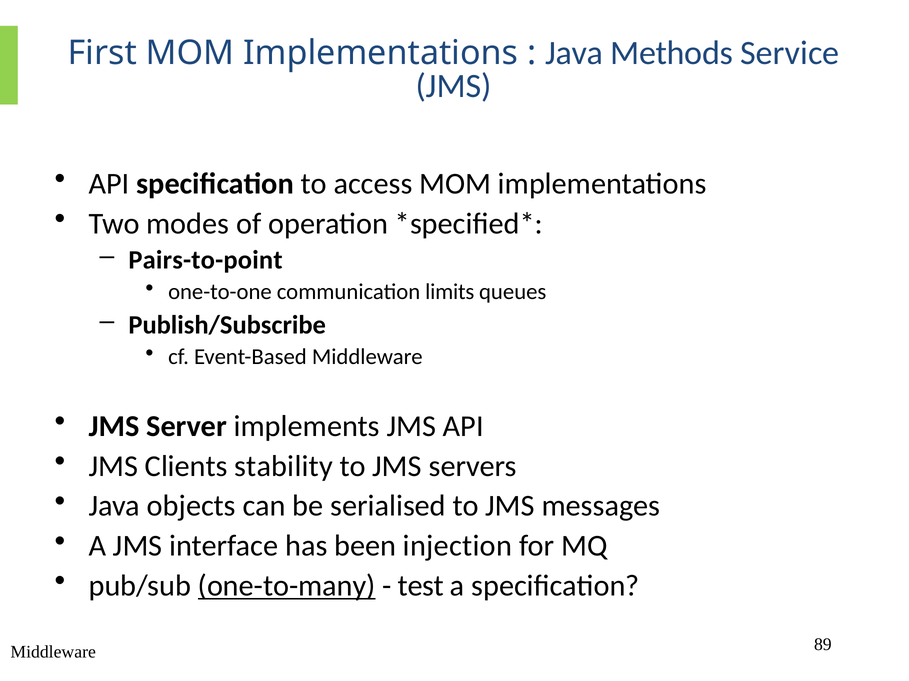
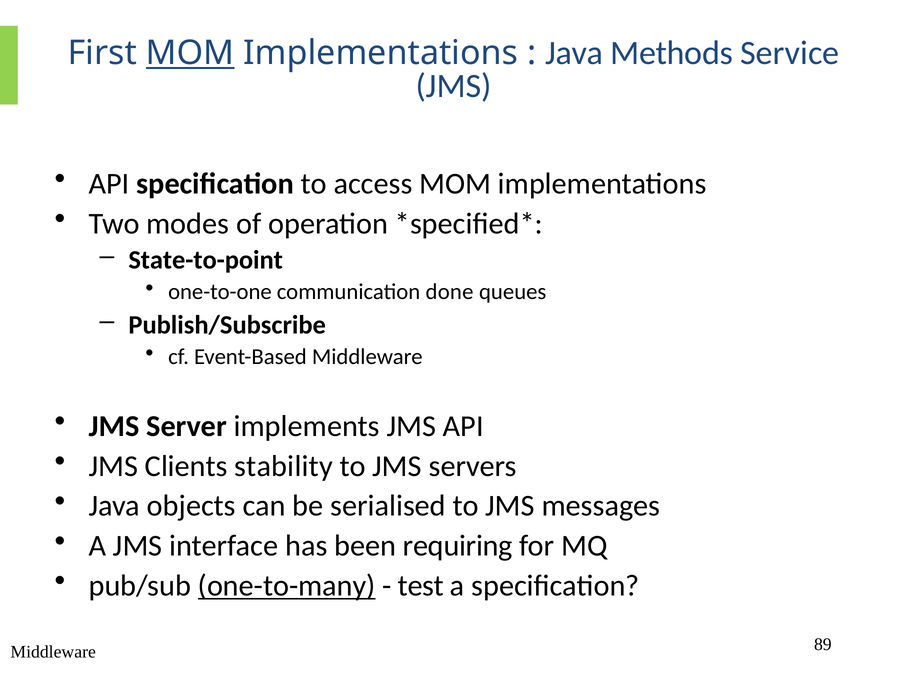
MOM at (190, 53) underline: none -> present
Pairs-to-point: Pairs-to-point -> State-to-point
limits: limits -> done
injection: injection -> requiring
